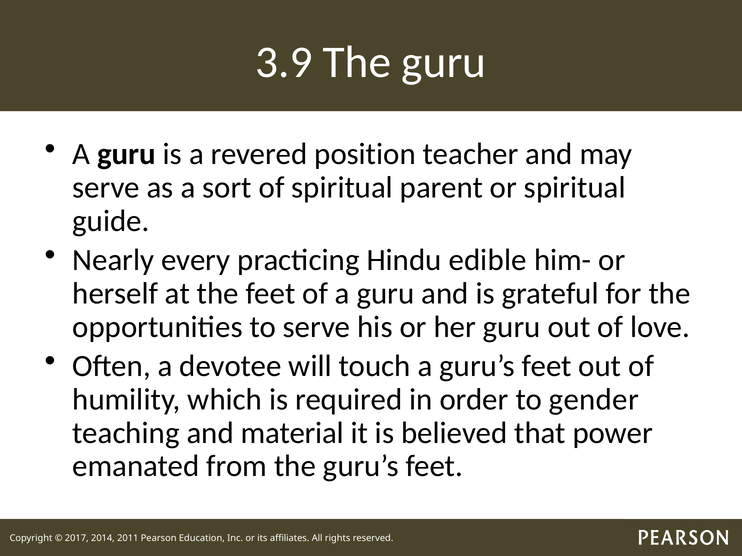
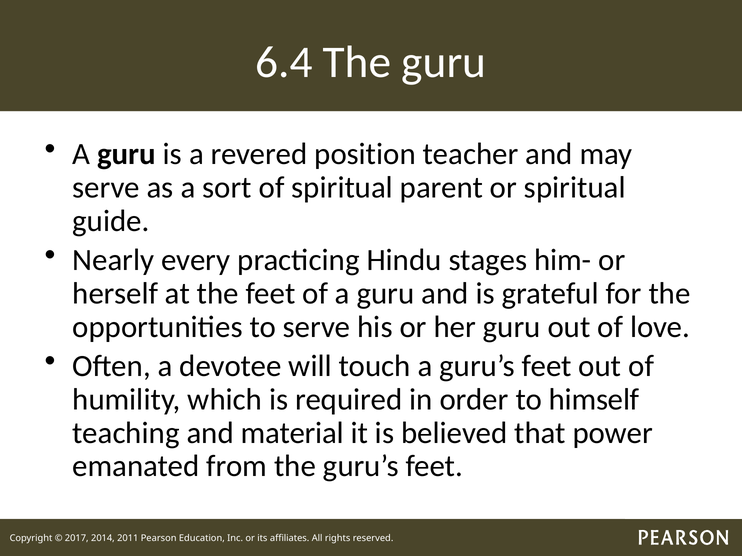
3.9: 3.9 -> 6.4
edible: edible -> stages
gender: gender -> himself
